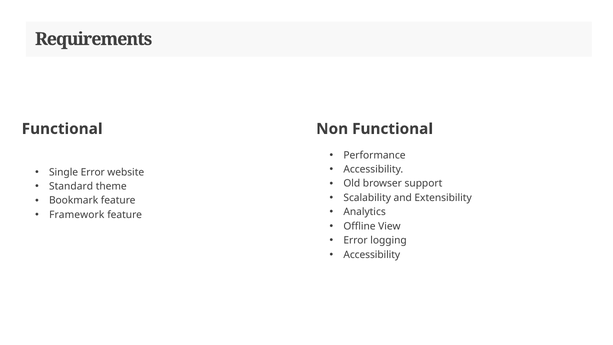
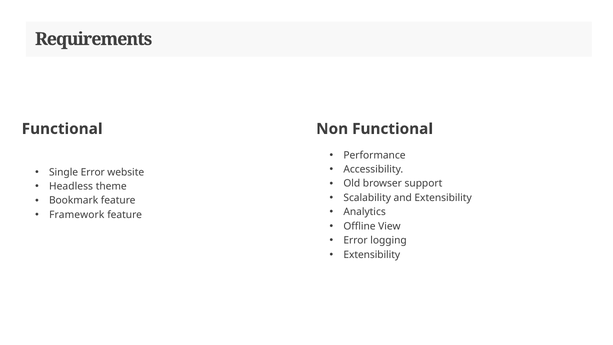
Standard: Standard -> Headless
Accessibility at (372, 255): Accessibility -> Extensibility
